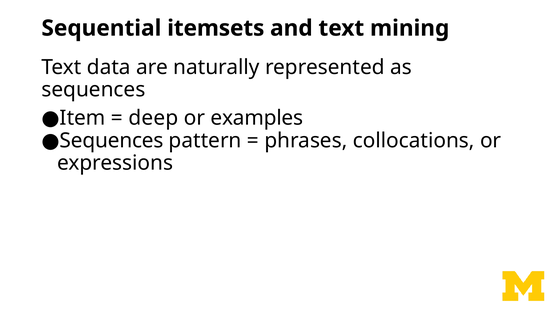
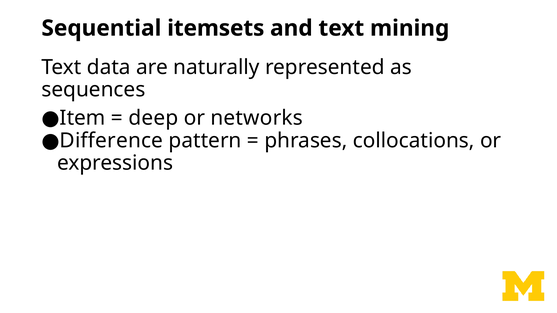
examples: examples -> networks
Sequences at (112, 141): Sequences -> Difference
